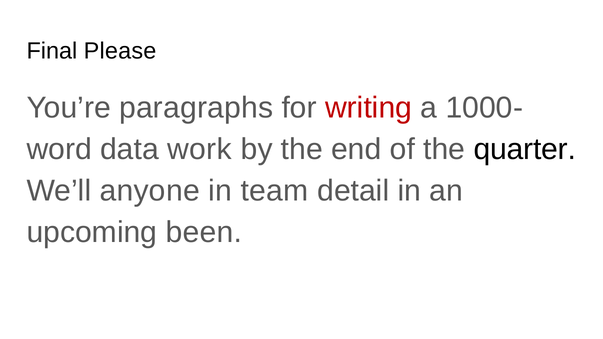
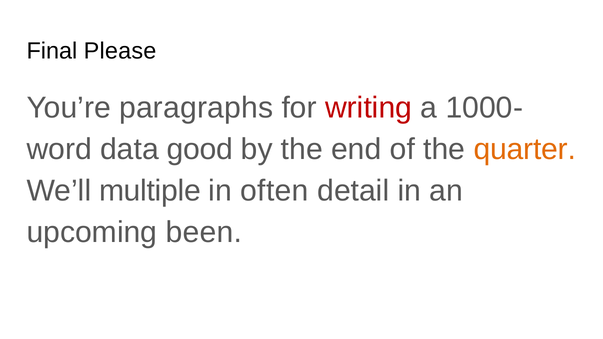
work: work -> good
quarter colour: black -> orange
anyone: anyone -> multiple
team: team -> often
